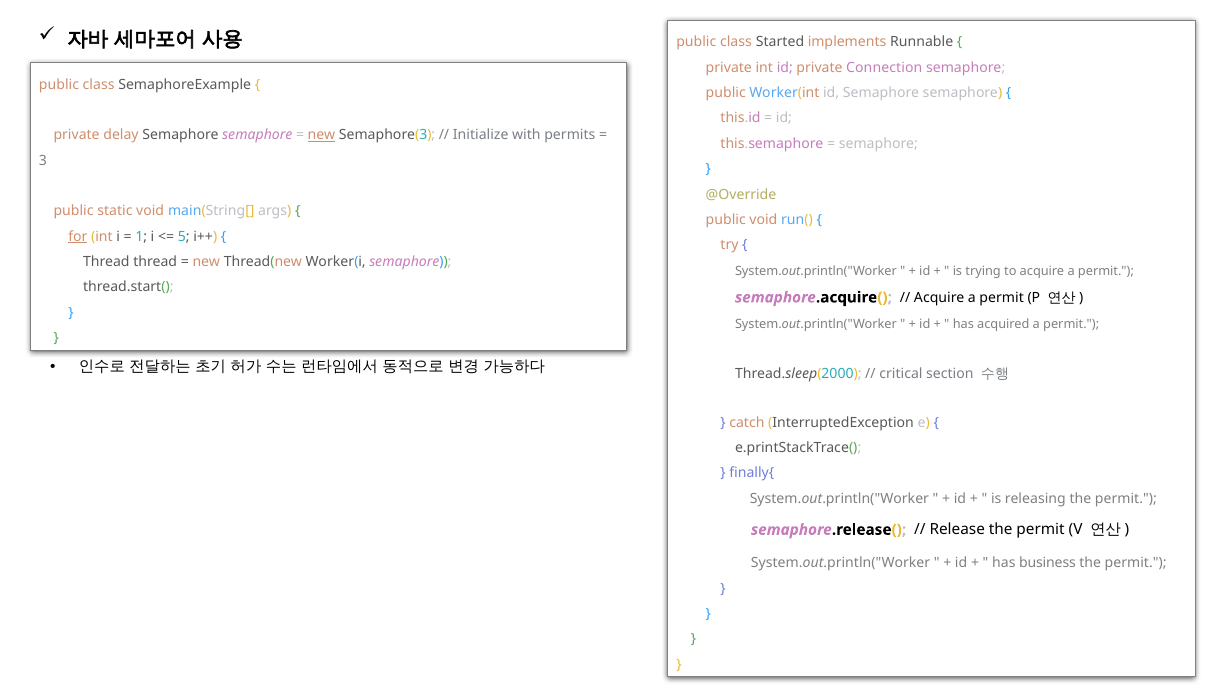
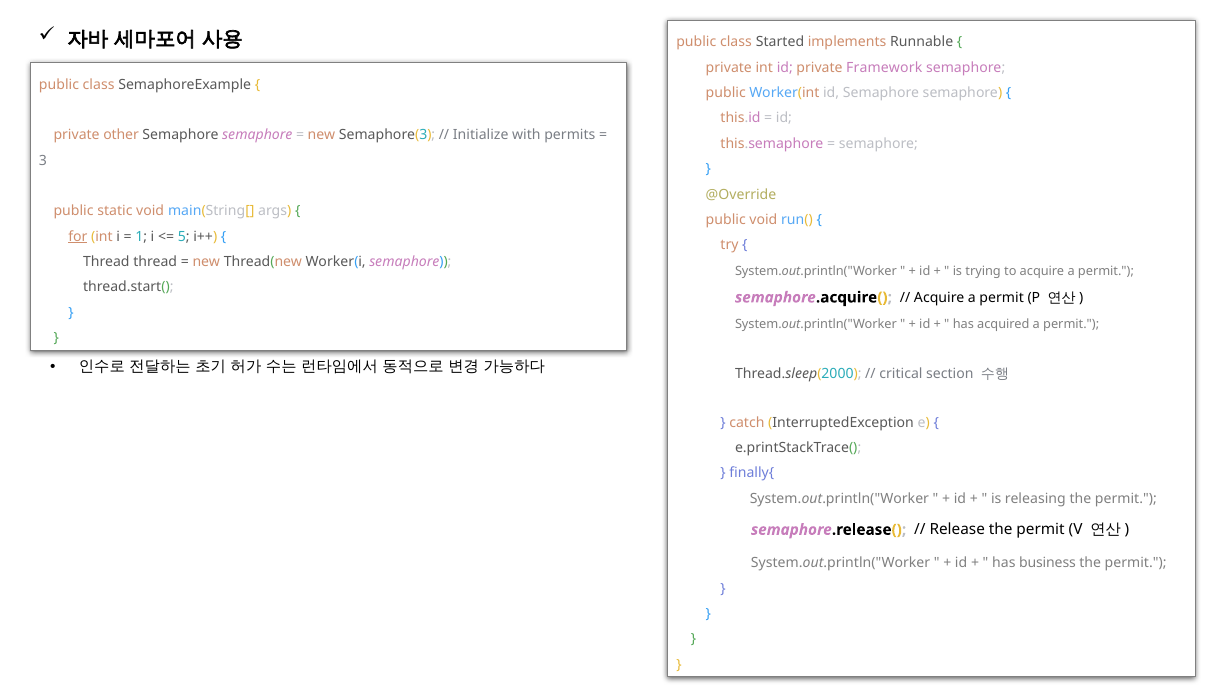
Connection: Connection -> Framework
delay: delay -> other
new at (321, 135) underline: present -> none
